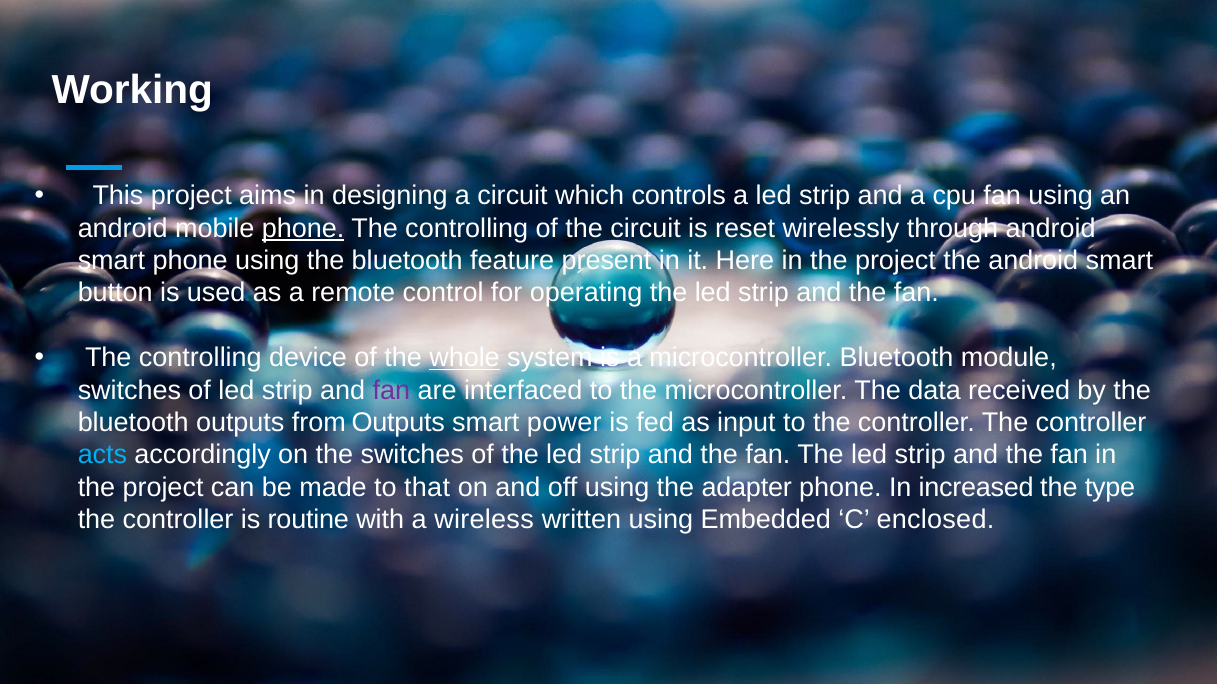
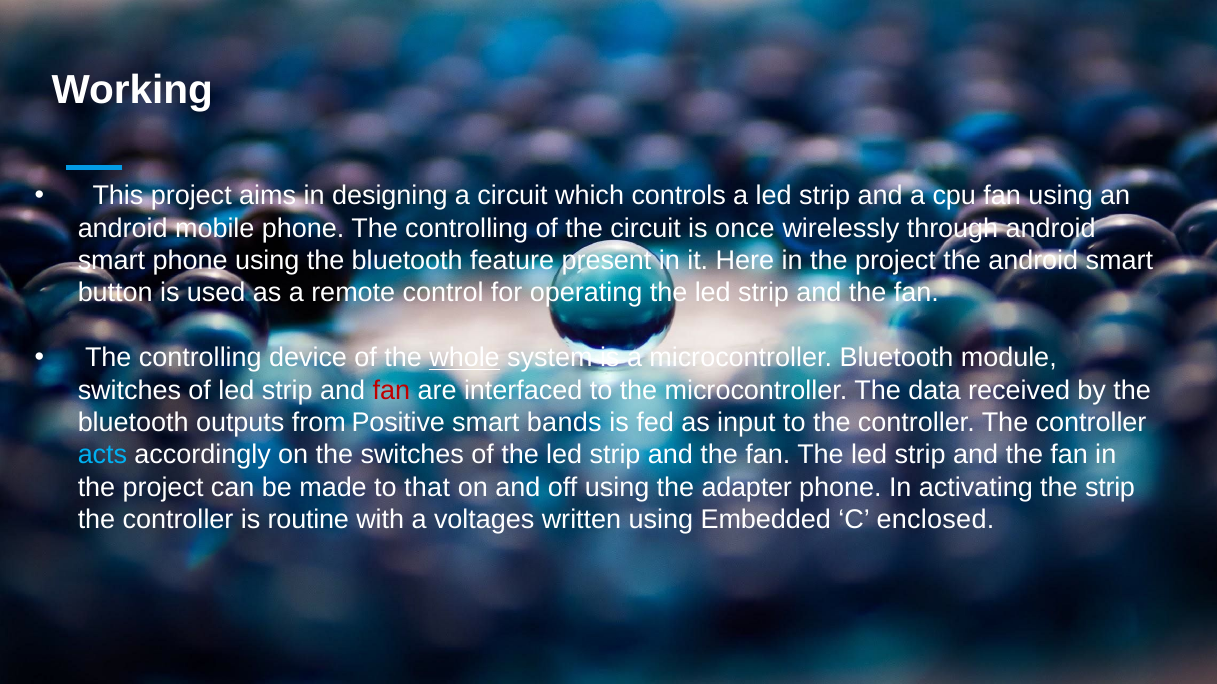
phone at (303, 228) underline: present -> none
reset: reset -> once
fan at (391, 390) colour: purple -> red
from Outputs: Outputs -> Positive
power: power -> bands
increased: increased -> activating
the type: type -> strip
wireless: wireless -> voltages
